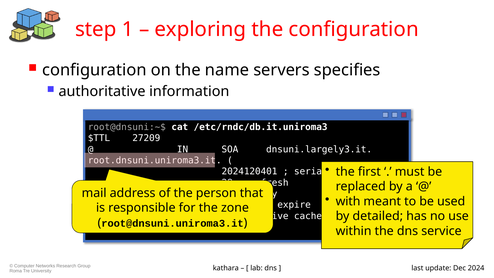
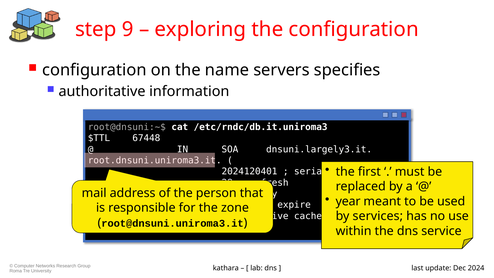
1: 1 -> 9
27209: 27209 -> 67448
with: with -> year
detailed: detailed -> services
